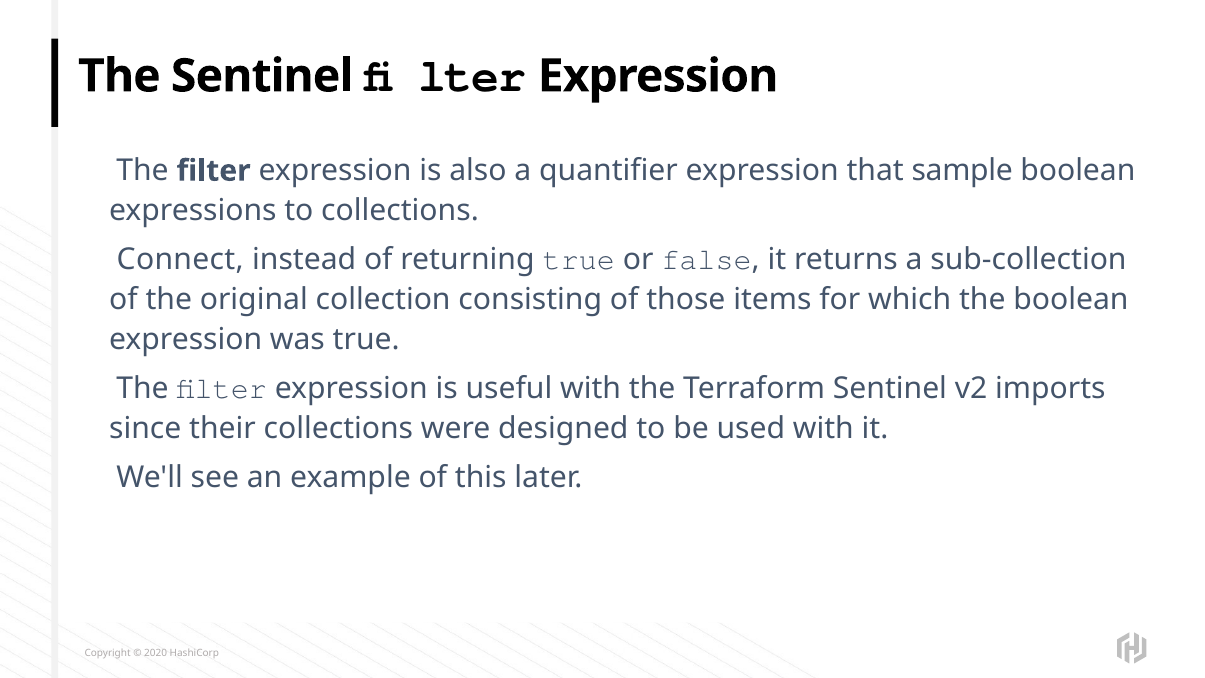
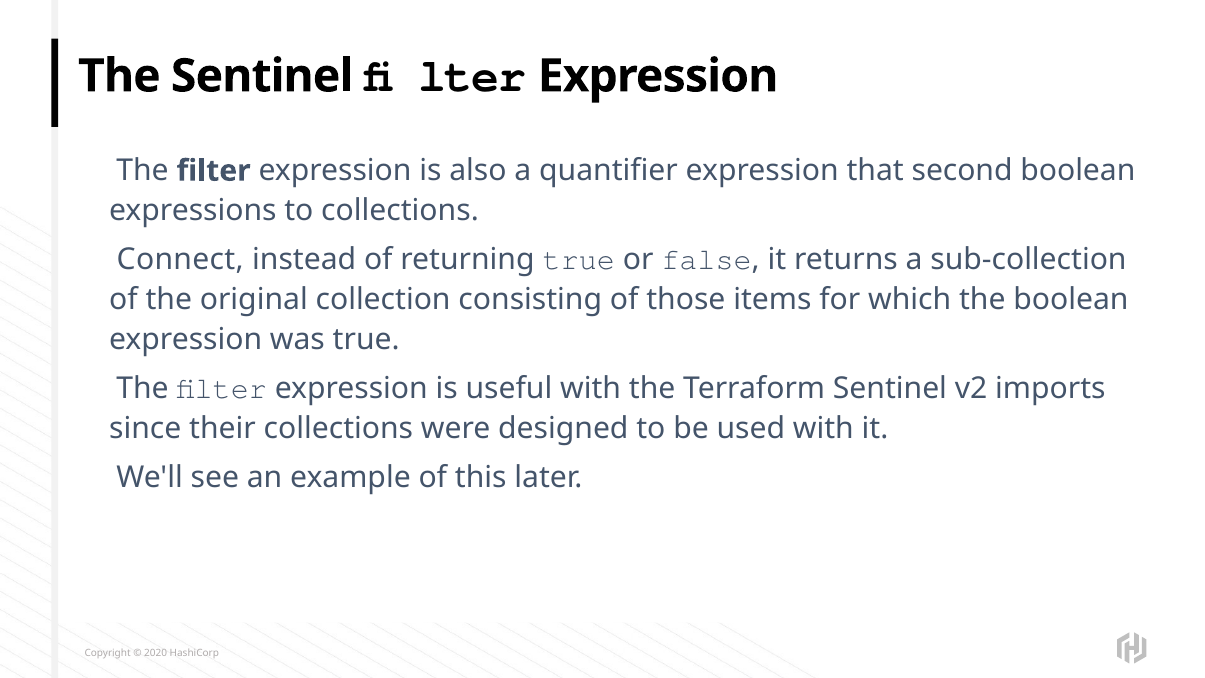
sample: sample -> second
